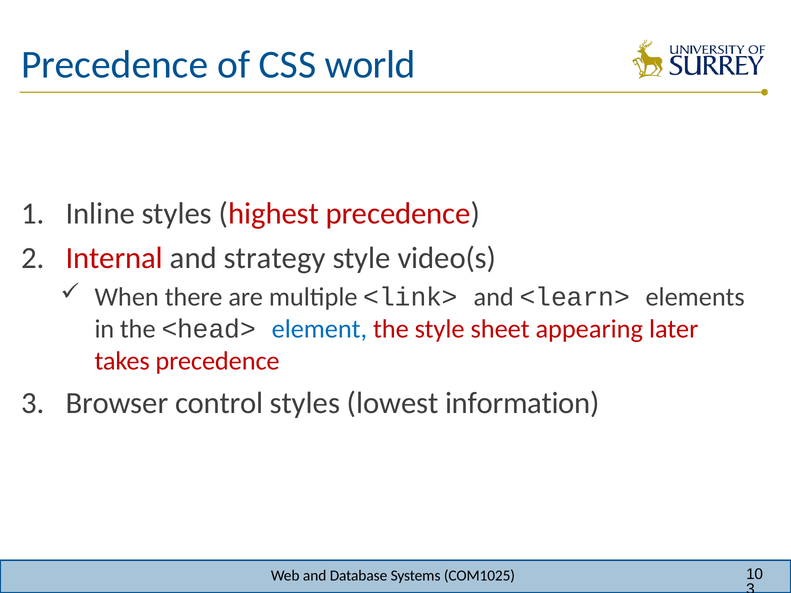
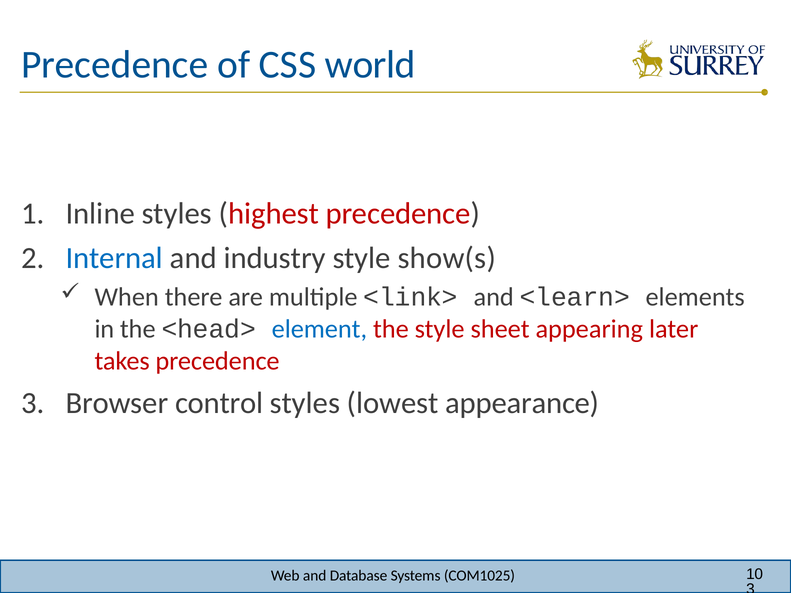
Internal colour: red -> blue
strategy: strategy -> industry
video(s: video(s -> show(s
information: information -> appearance
